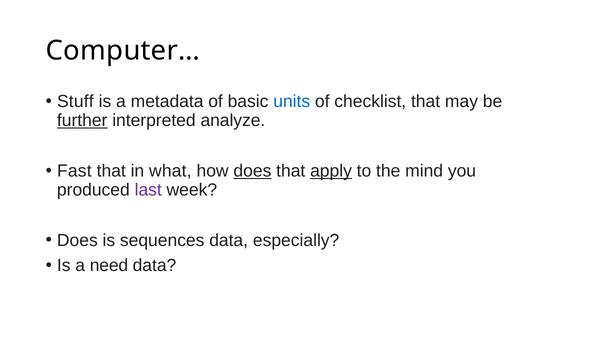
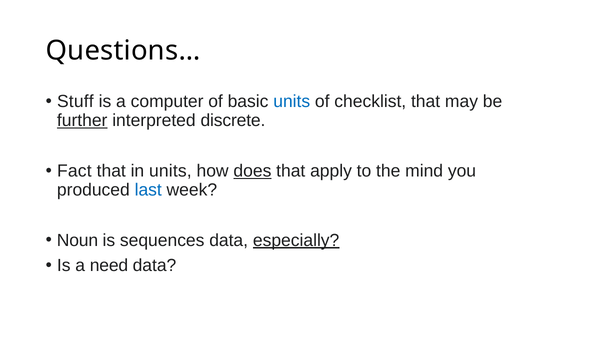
Computer…: Computer… -> Questions…
metadata: metadata -> computer
analyze: analyze -> discrete
Fast: Fast -> Fact
in what: what -> units
apply underline: present -> none
last colour: purple -> blue
Does at (77, 240): Does -> Noun
especially underline: none -> present
